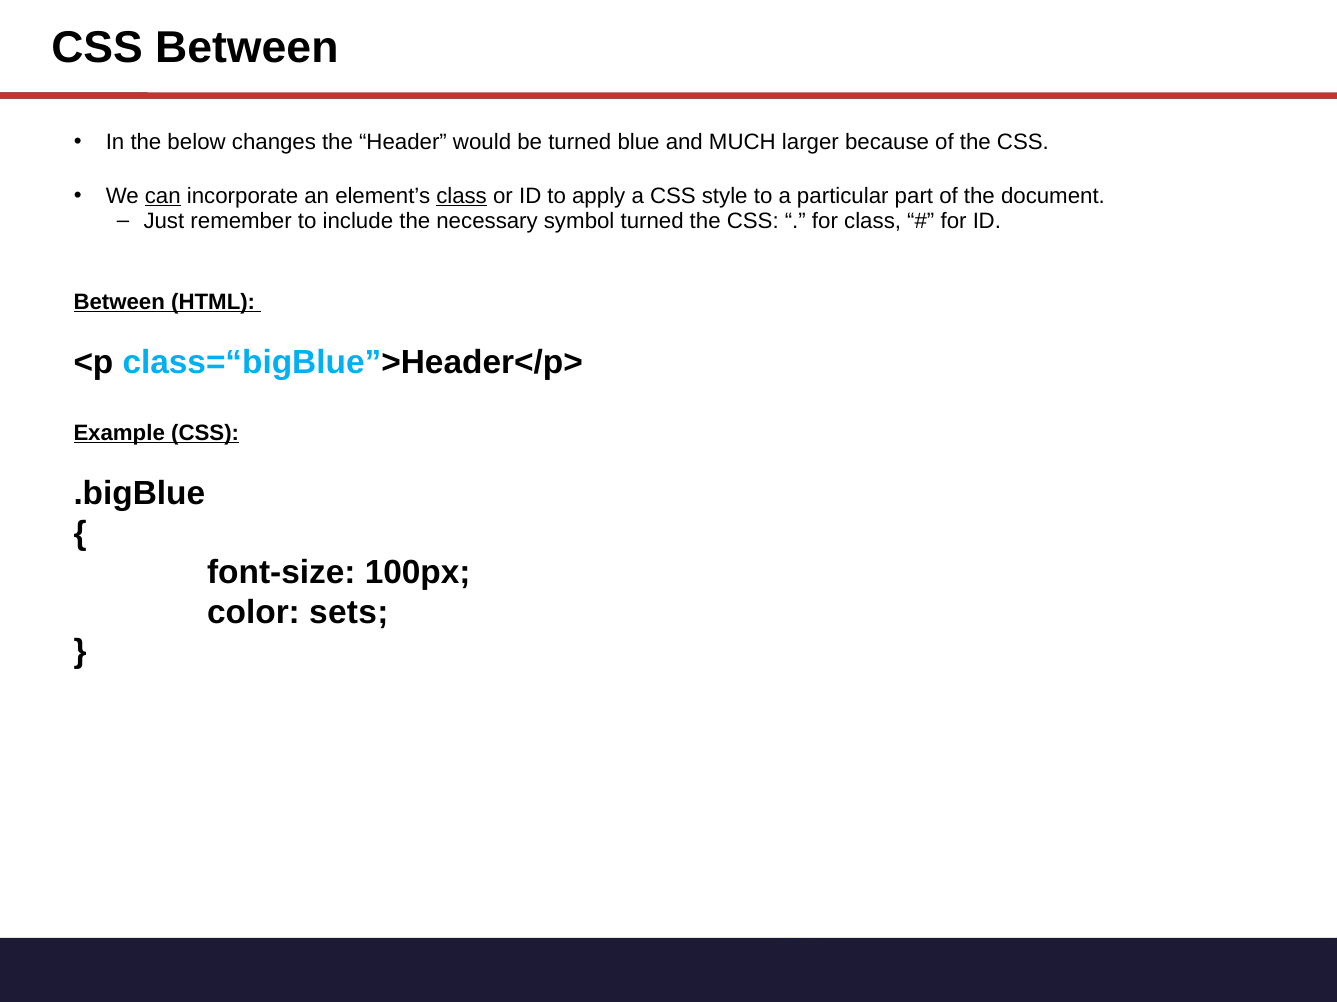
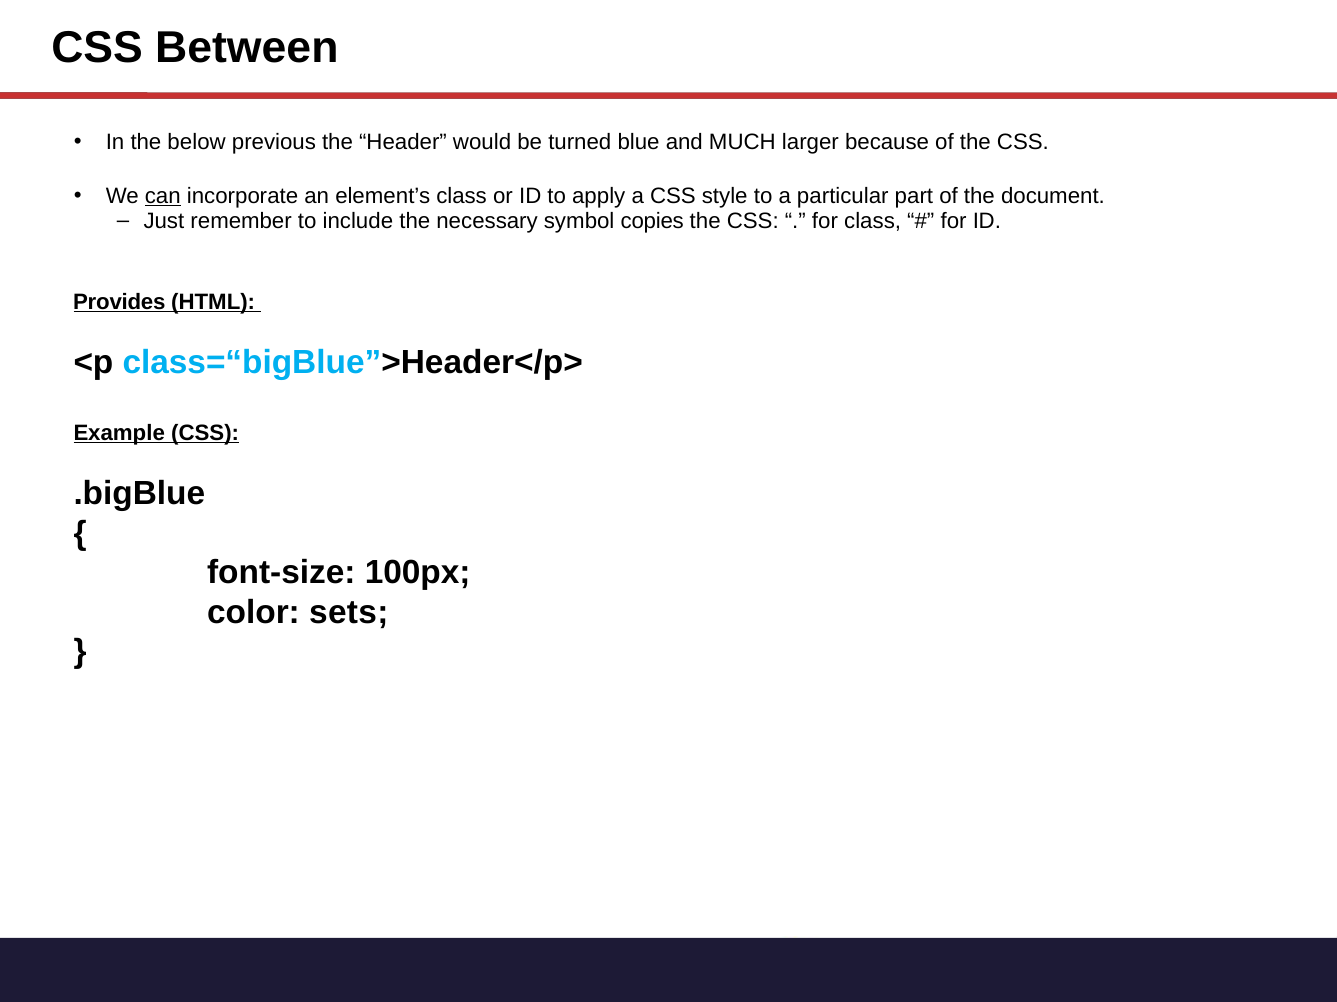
changes: changes -> previous
class at (462, 196) underline: present -> none
symbol turned: turned -> copies
Between at (119, 302): Between -> Provides
